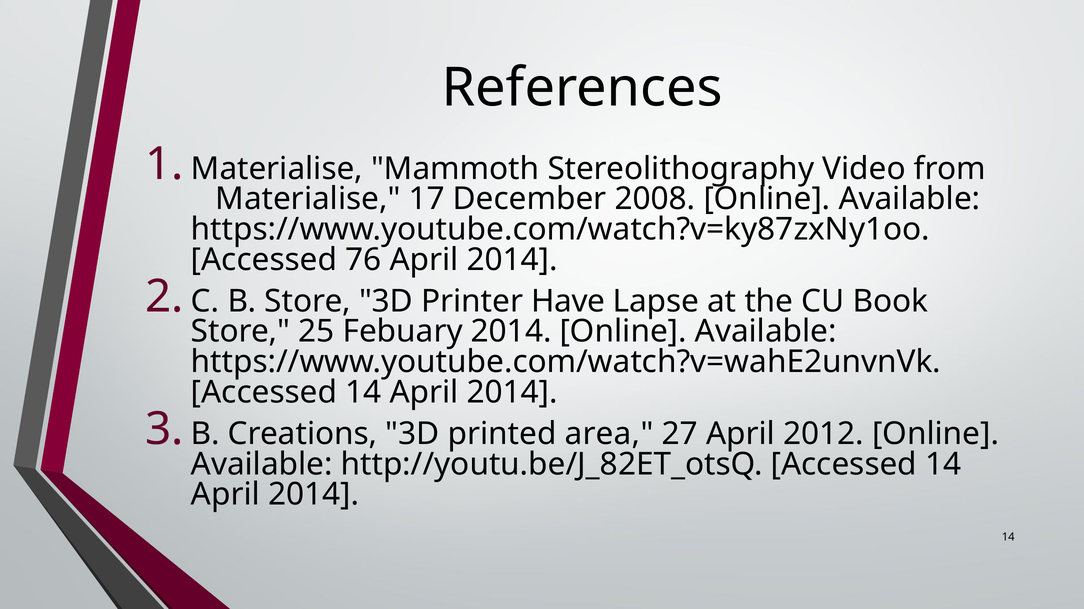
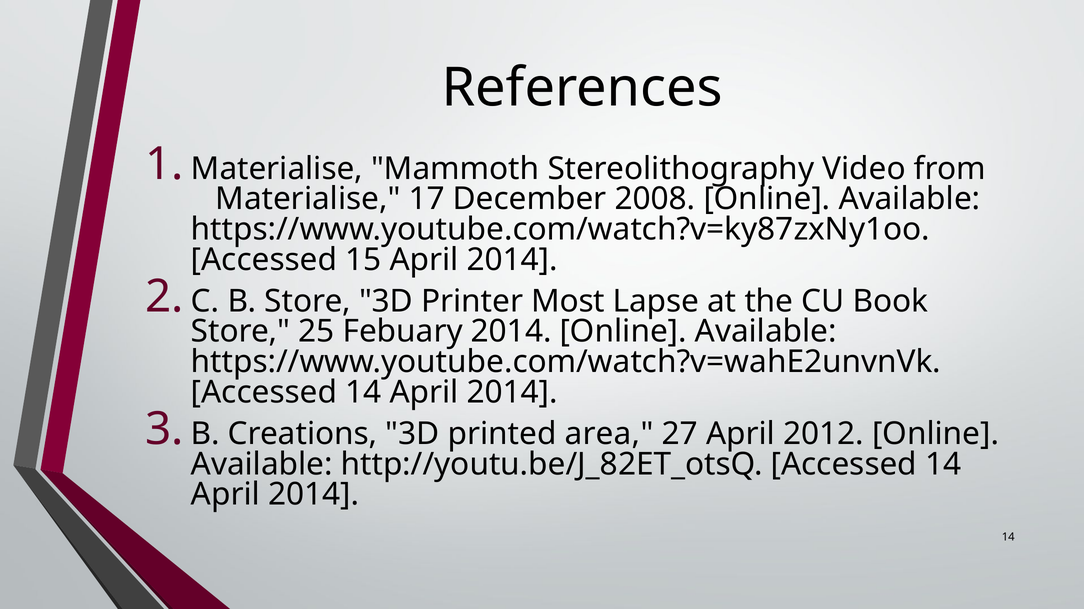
76: 76 -> 15
Have: Have -> Most
